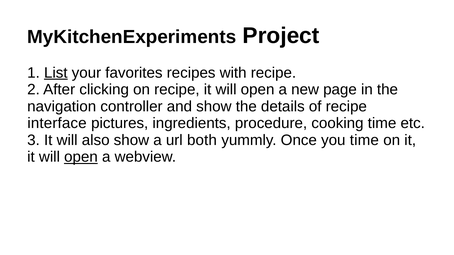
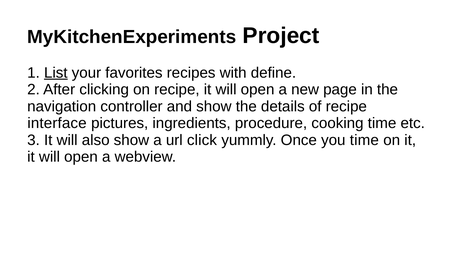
with recipe: recipe -> define
both: both -> click
open at (81, 157) underline: present -> none
